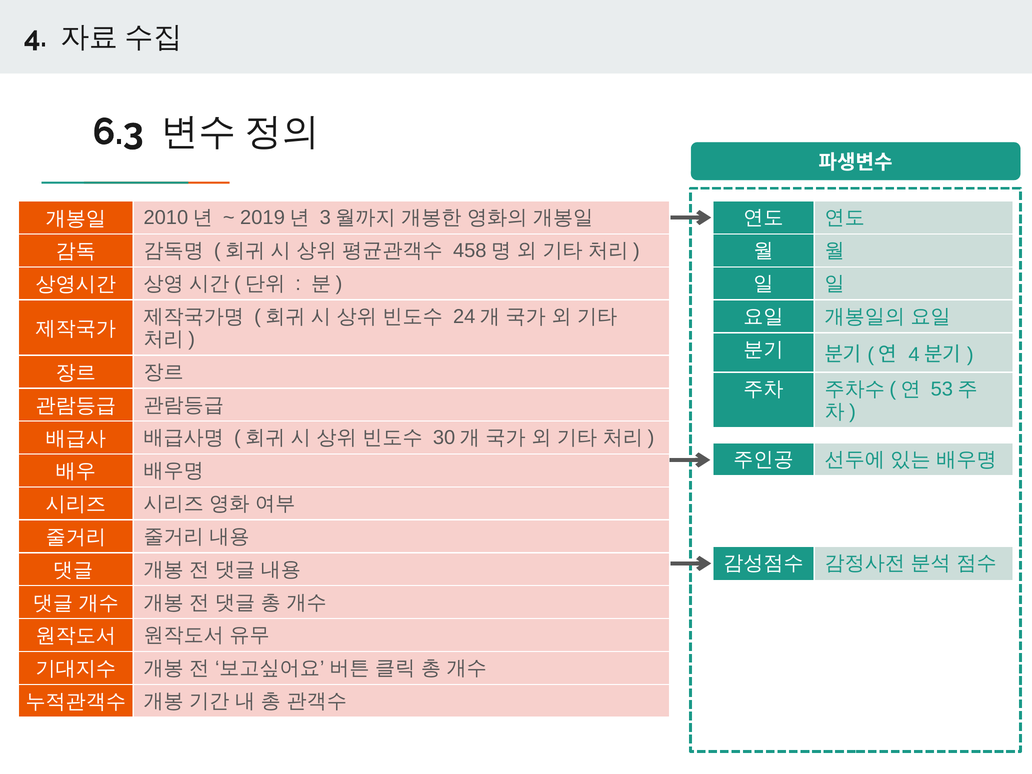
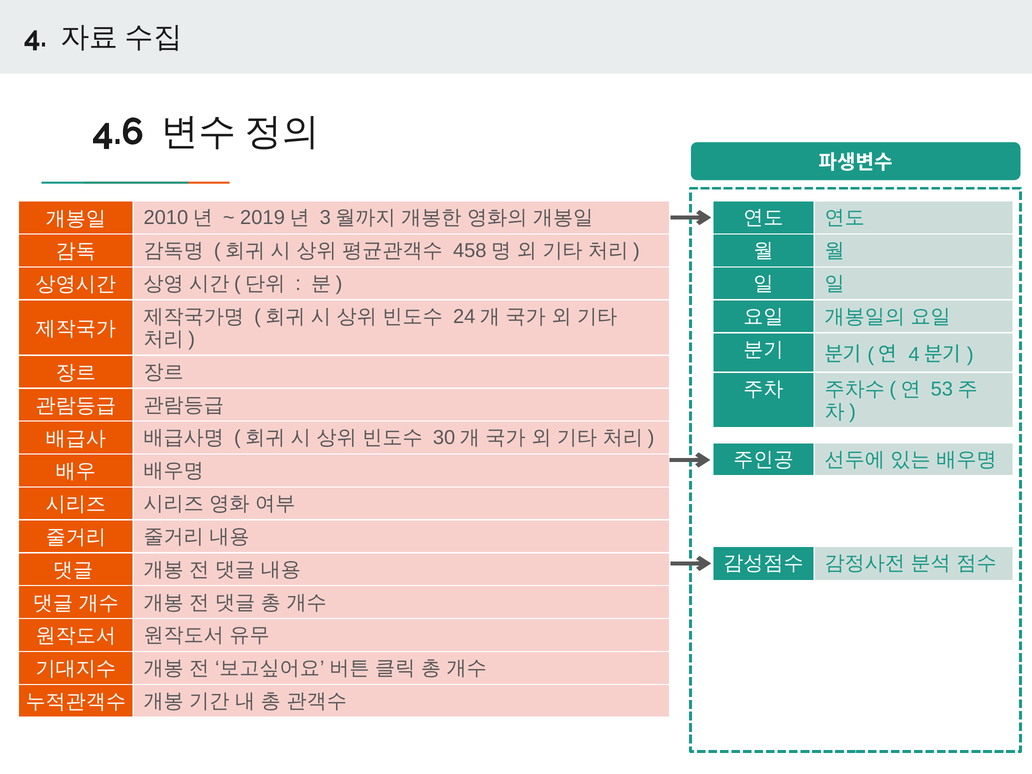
6.3: 6.3 -> 4.6
